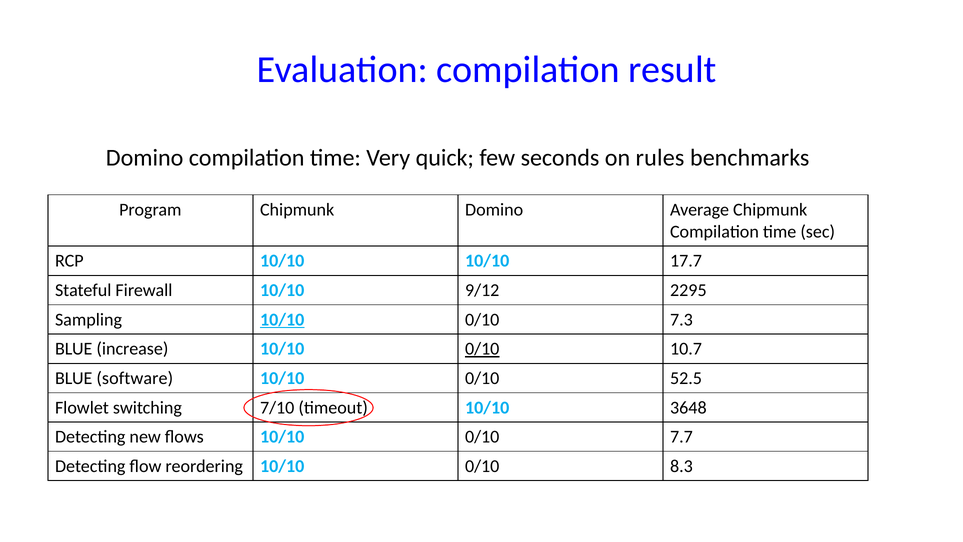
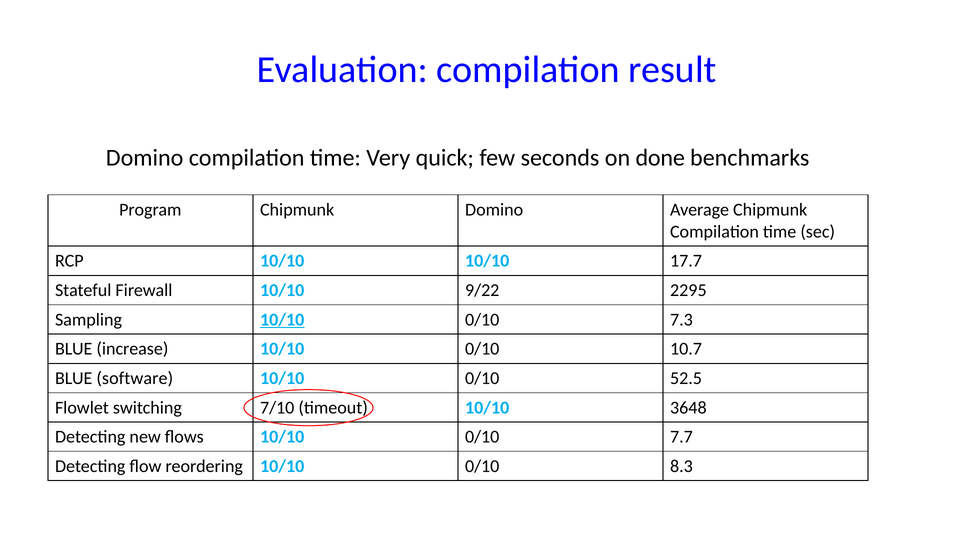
rules: rules -> done
9/12: 9/12 -> 9/22
0/10 at (482, 349) underline: present -> none
